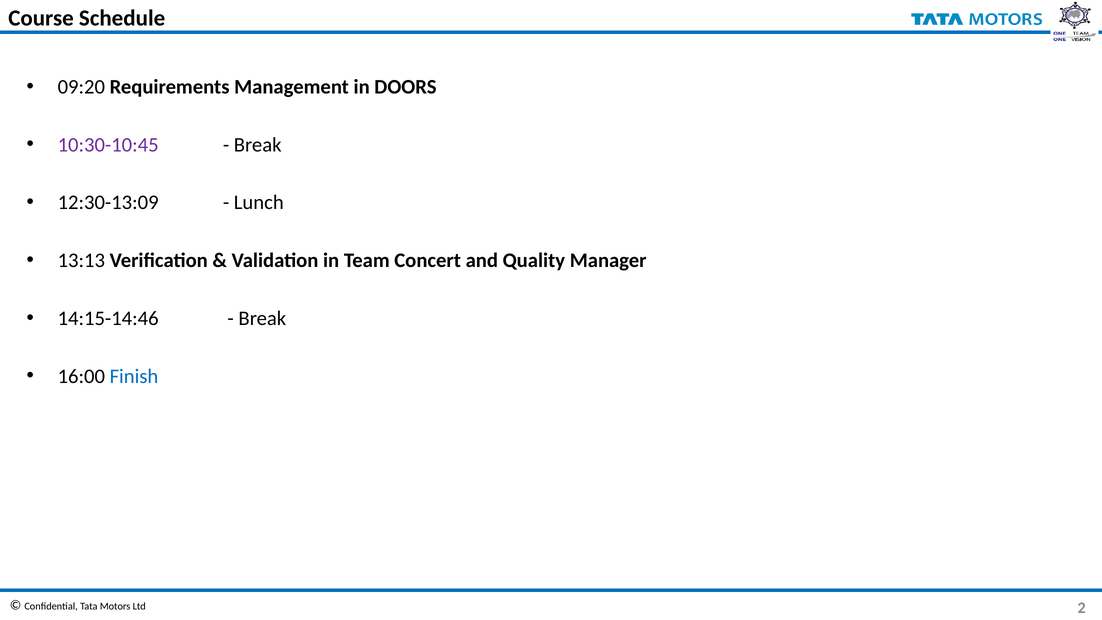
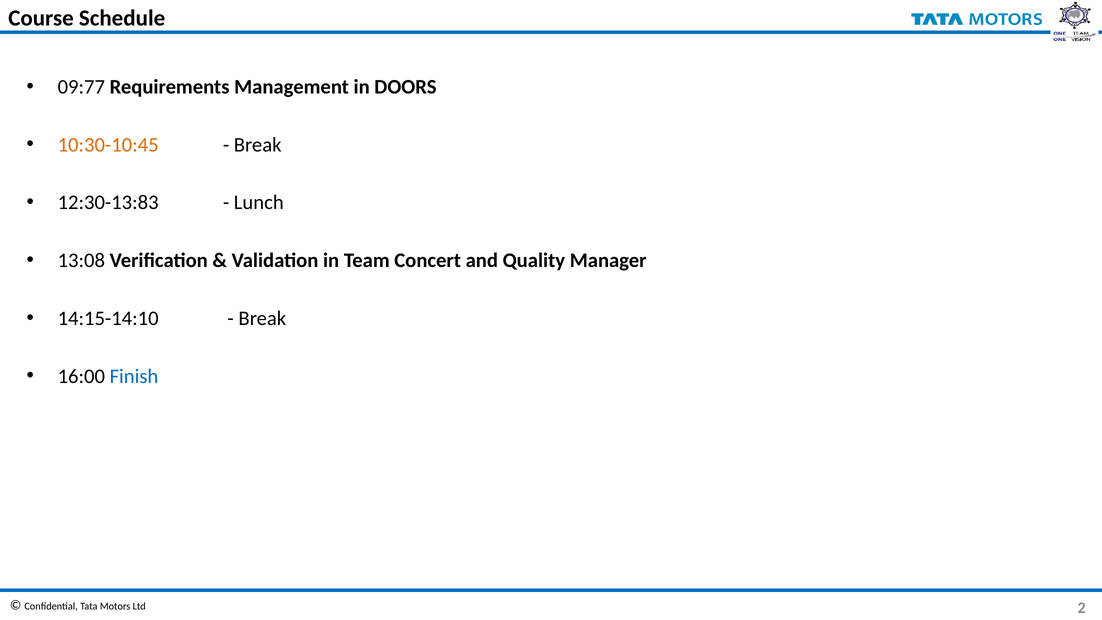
09:20: 09:20 -> 09:77
10:30-10:45 colour: purple -> orange
12:30-13:09: 12:30-13:09 -> 12:30-13:83
13:13: 13:13 -> 13:08
14:15-14:46: 14:15-14:46 -> 14:15-14:10
